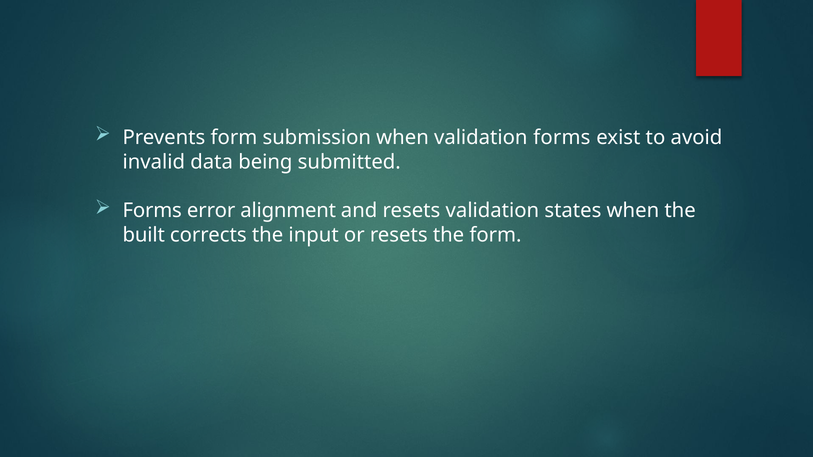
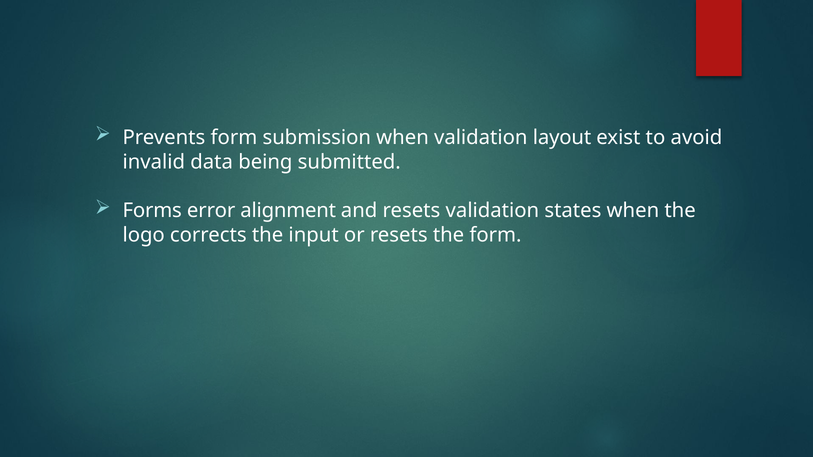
validation forms: forms -> layout
built: built -> logo
